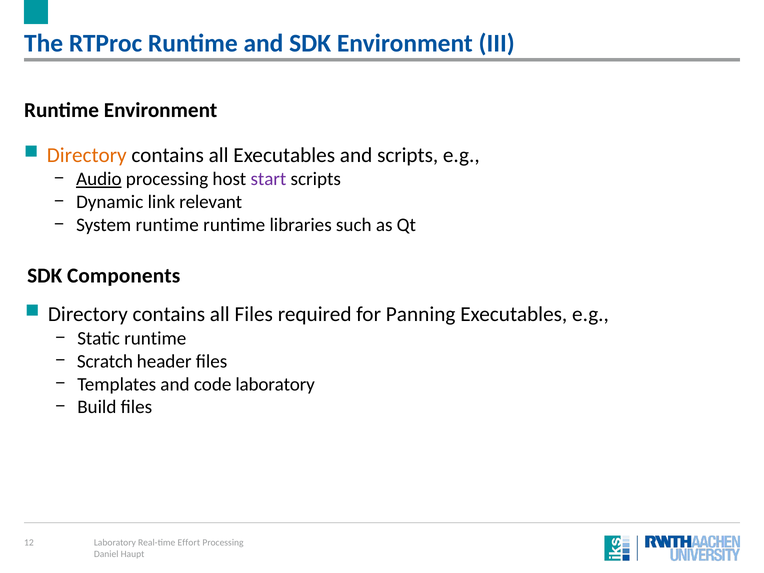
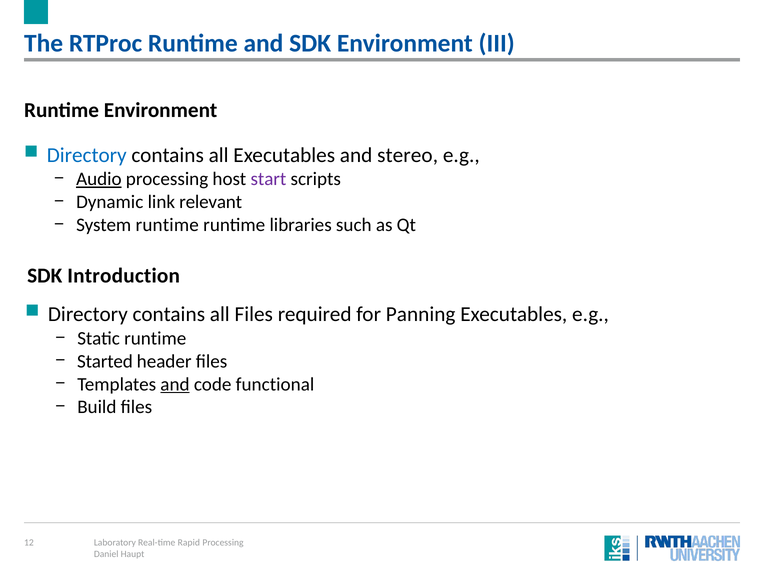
Directory at (87, 155) colour: orange -> blue
and scripts: scripts -> stereo
Components: Components -> Introduction
Scratch: Scratch -> Started
and at (175, 384) underline: none -> present
code laboratory: laboratory -> functional
Effort: Effort -> Rapid
